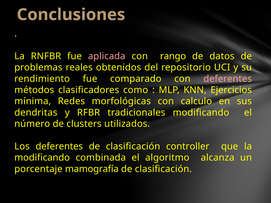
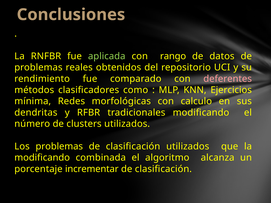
aplicada colour: pink -> light green
Los deferentes: deferentes -> problemas
clasificación controller: controller -> utilizados
mamografía: mamografía -> incrementar
